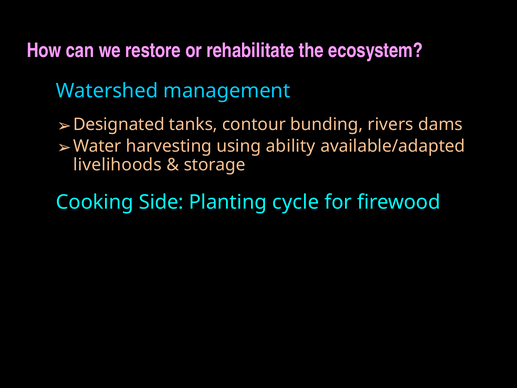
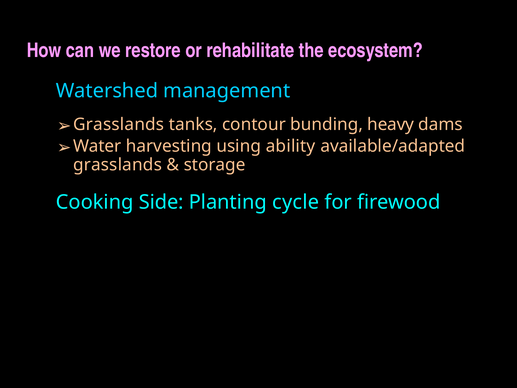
Designated at (119, 125): Designated -> Grasslands
rivers: rivers -> heavy
livelihoods at (118, 165): livelihoods -> grasslands
